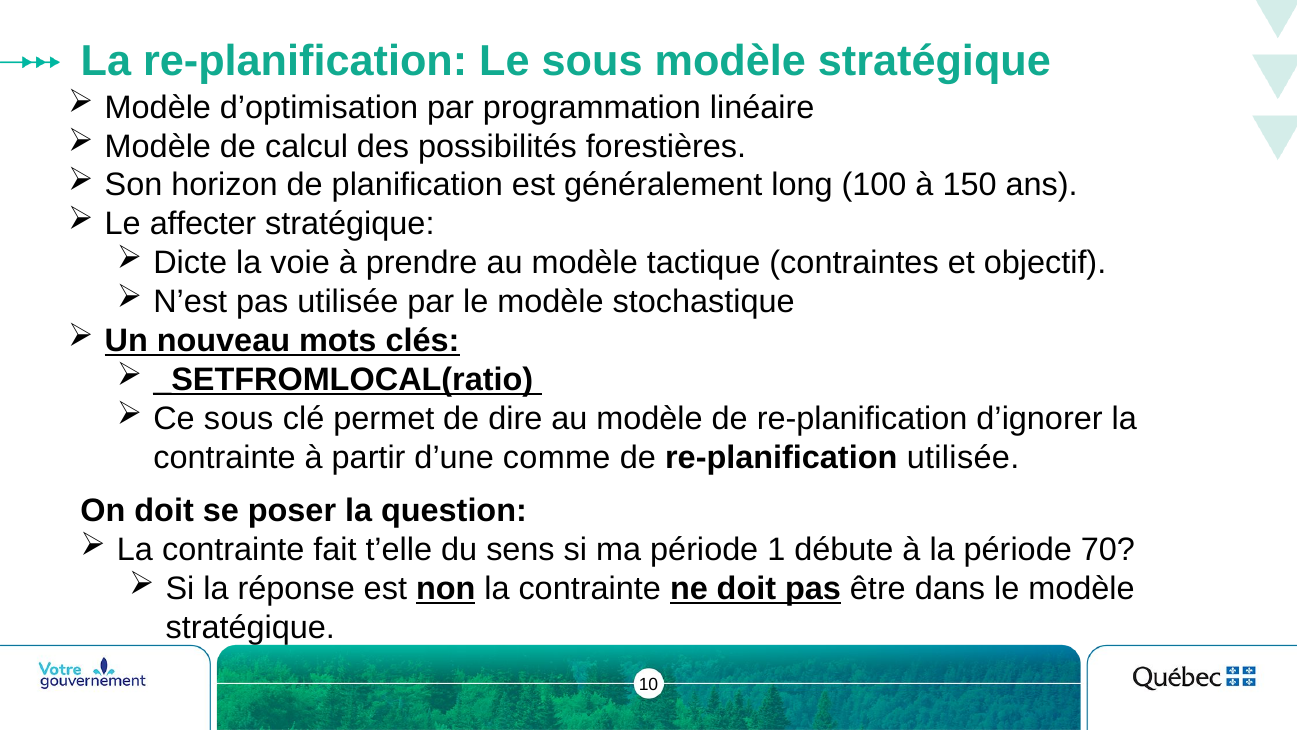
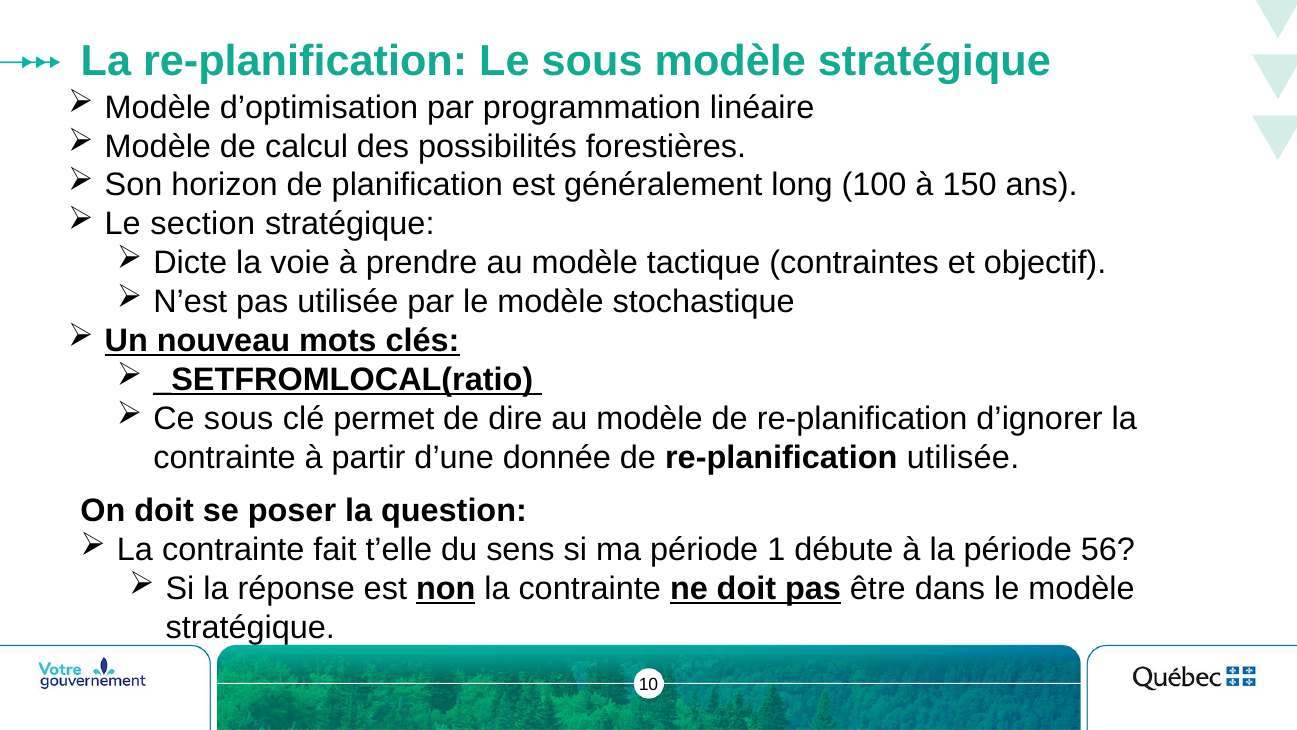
affecter: affecter -> section
comme: comme -> donnée
70: 70 -> 56
